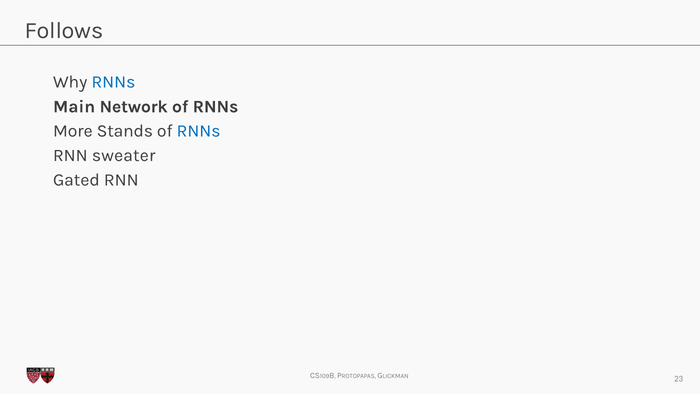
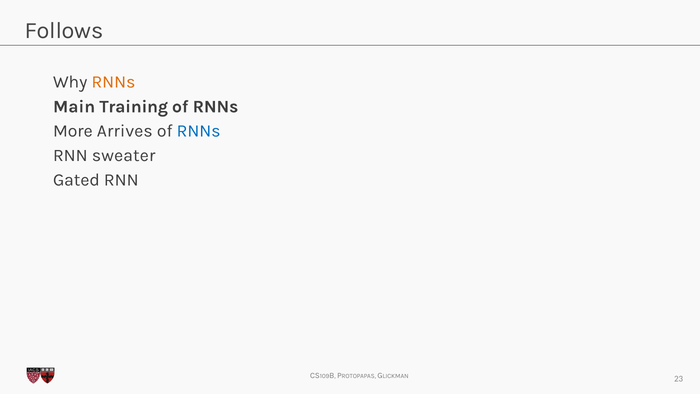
RNNs at (113, 82) colour: blue -> orange
Network: Network -> Training
Stands: Stands -> Arrives
